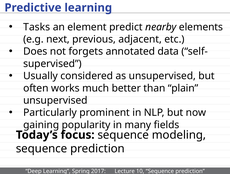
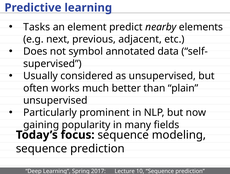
forgets: forgets -> symbol
